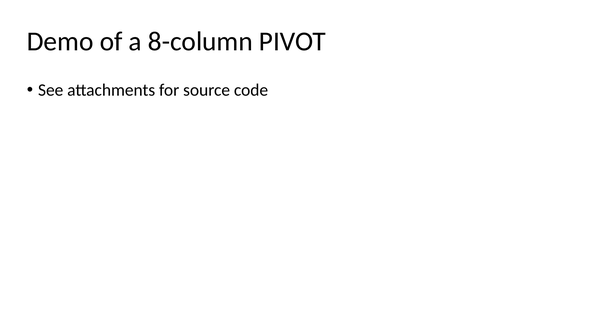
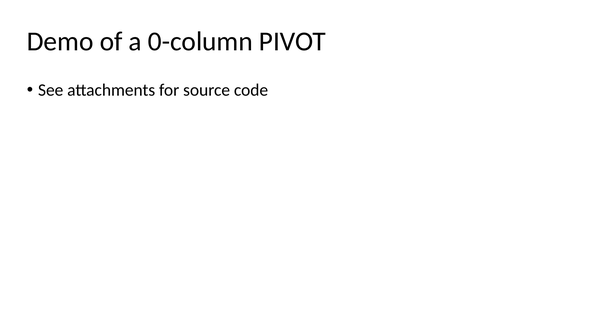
8-column: 8-column -> 0-column
